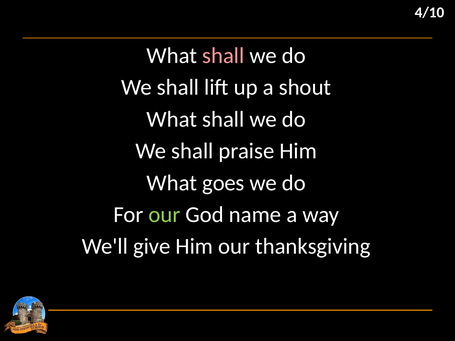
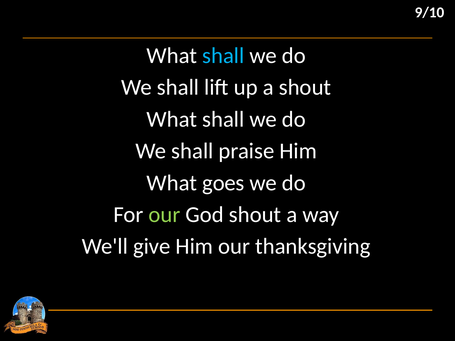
4/10: 4/10 -> 9/10
shall at (223, 56) colour: pink -> light blue
God name: name -> shout
